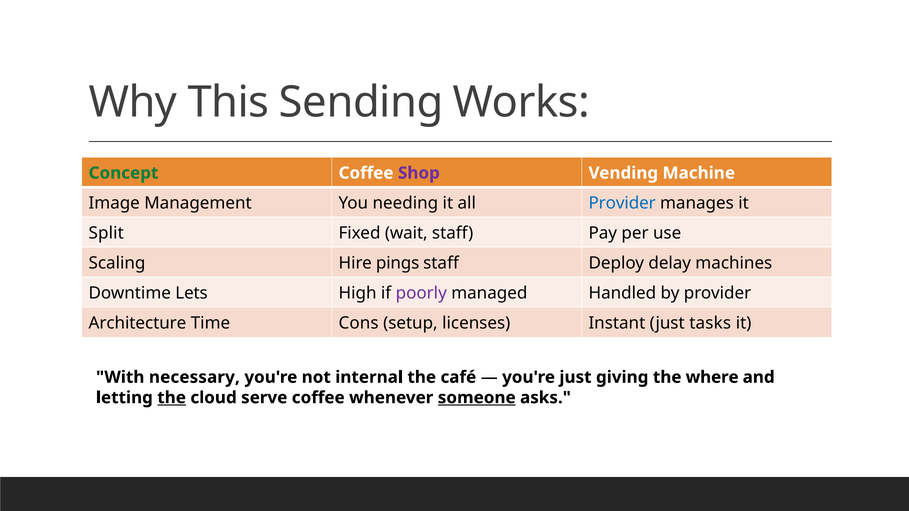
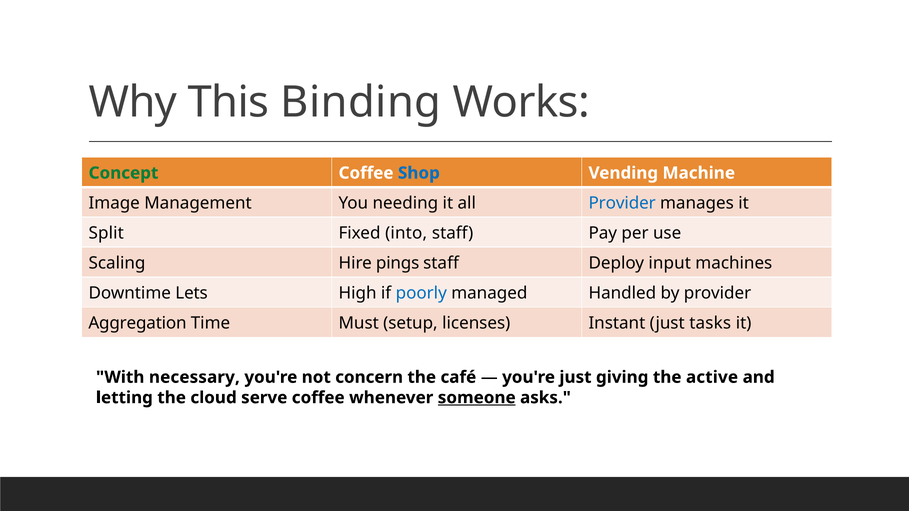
Sending: Sending -> Binding
Shop colour: purple -> blue
wait: wait -> into
delay: delay -> input
poorly colour: purple -> blue
Architecture: Architecture -> Aggregation
Cons: Cons -> Must
internal: internal -> concern
where: where -> active
the at (172, 398) underline: present -> none
